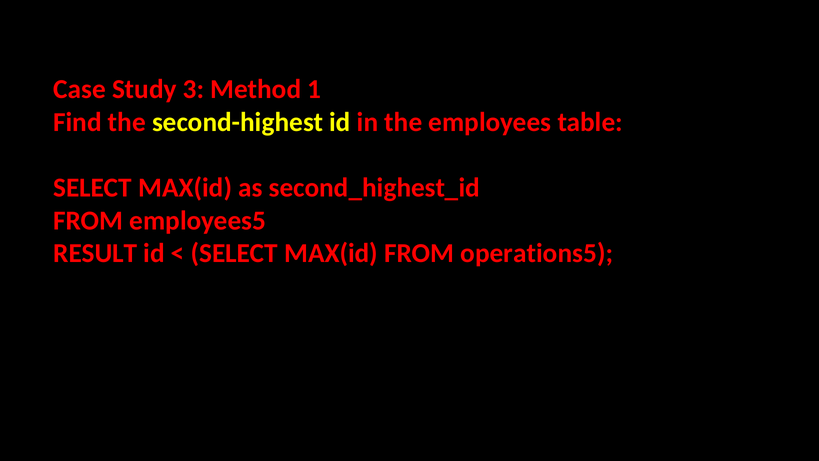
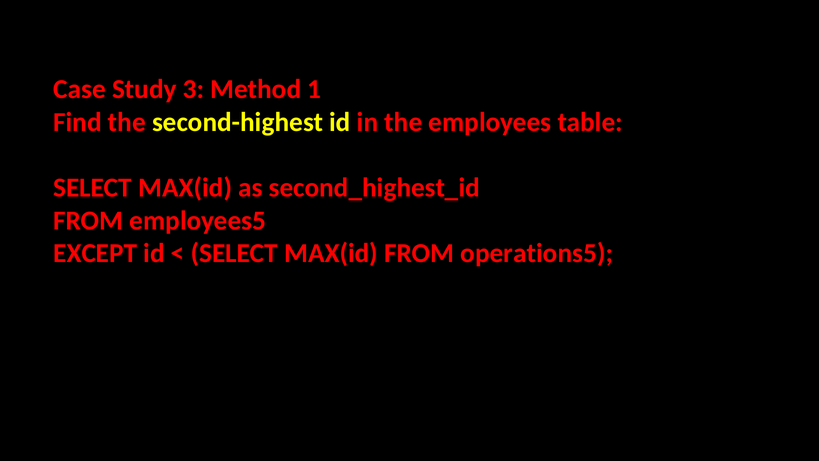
RESULT: RESULT -> EXCEPT
